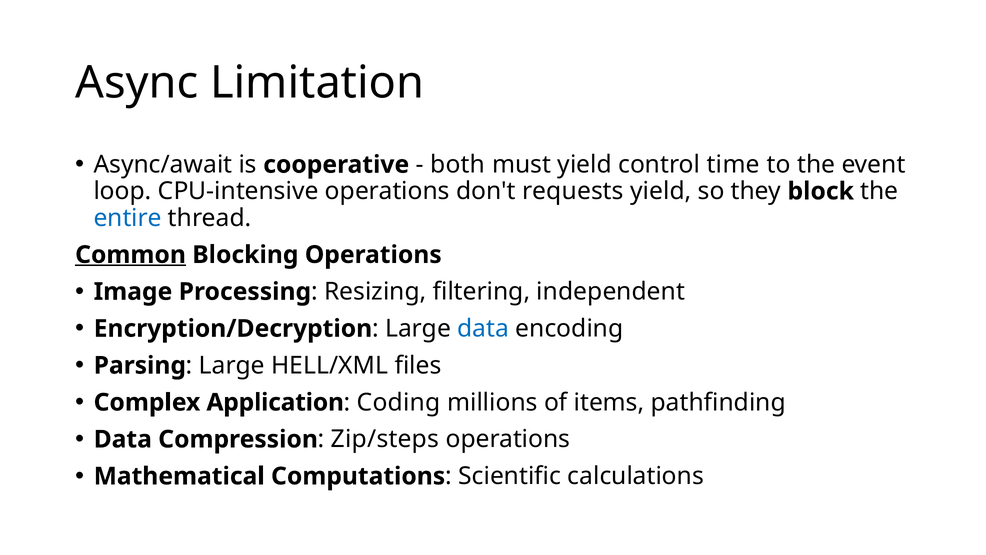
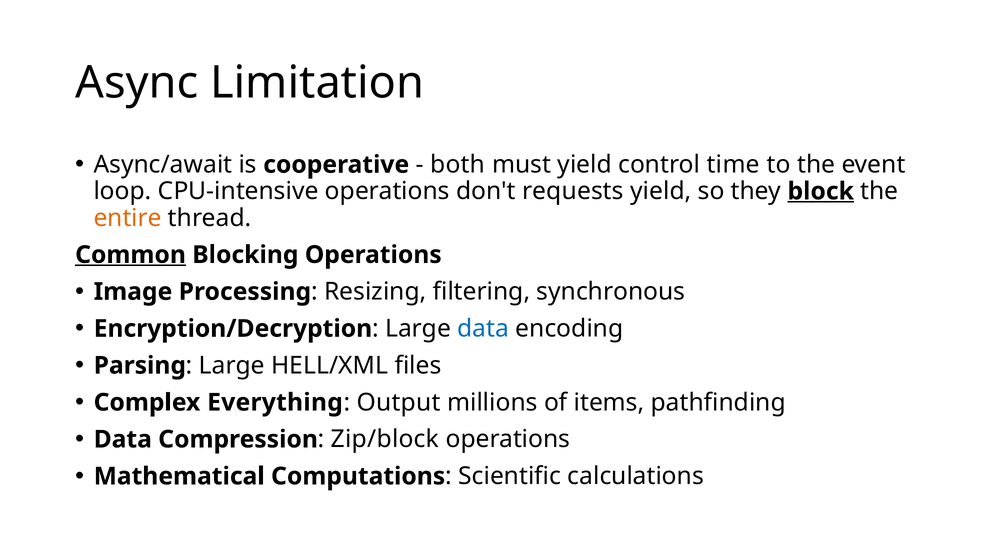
block underline: none -> present
entire colour: blue -> orange
independent: independent -> synchronous
Application: Application -> Everything
Coding: Coding -> Output
Zip/steps: Zip/steps -> Zip/block
